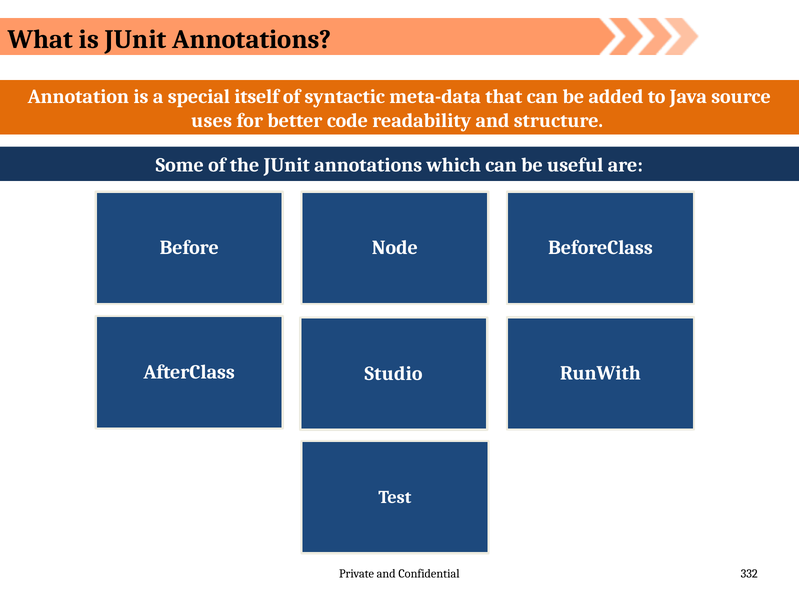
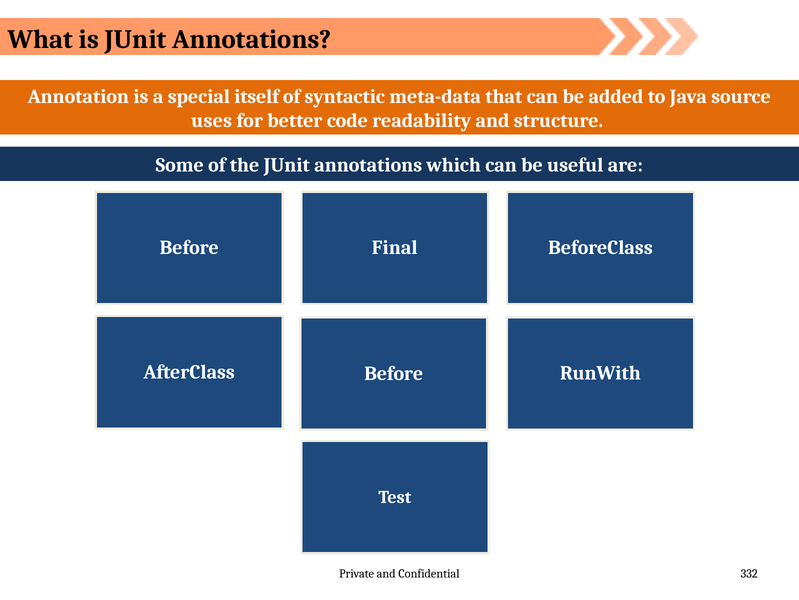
Node: Node -> Final
AfterClass Studio: Studio -> Before
